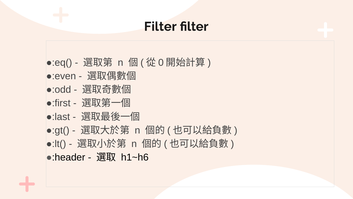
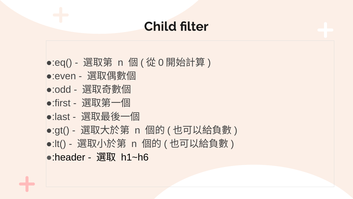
Filter at (160, 26): Filter -> Child
